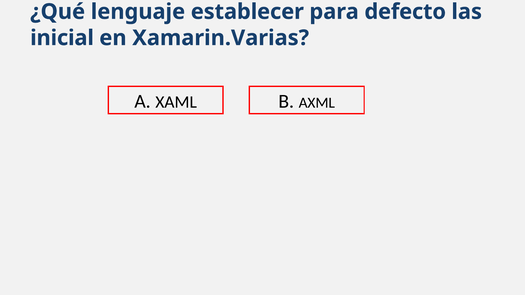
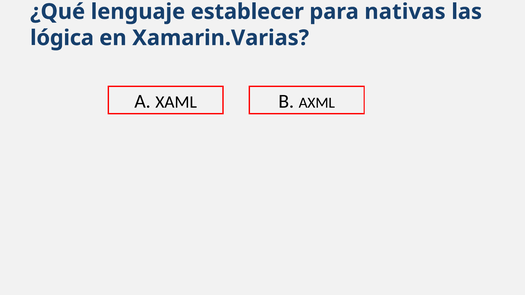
defecto: defecto -> nativas
inicial: inicial -> lógica
